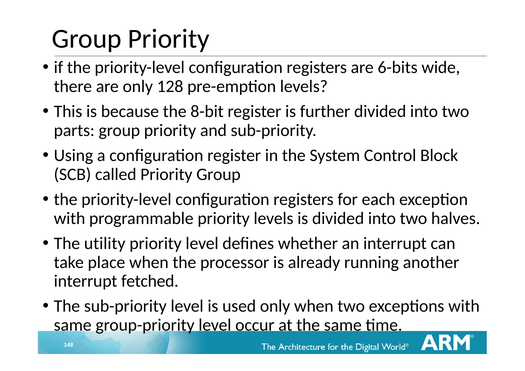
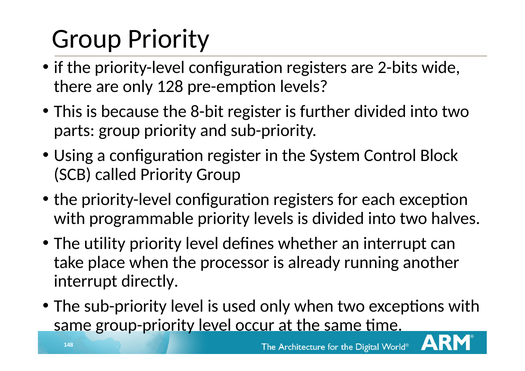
6-bits: 6-bits -> 2-bits
fetched: fetched -> directly
